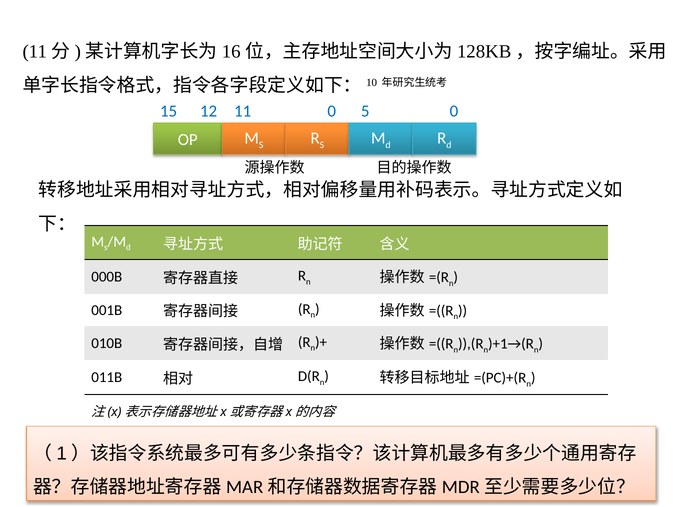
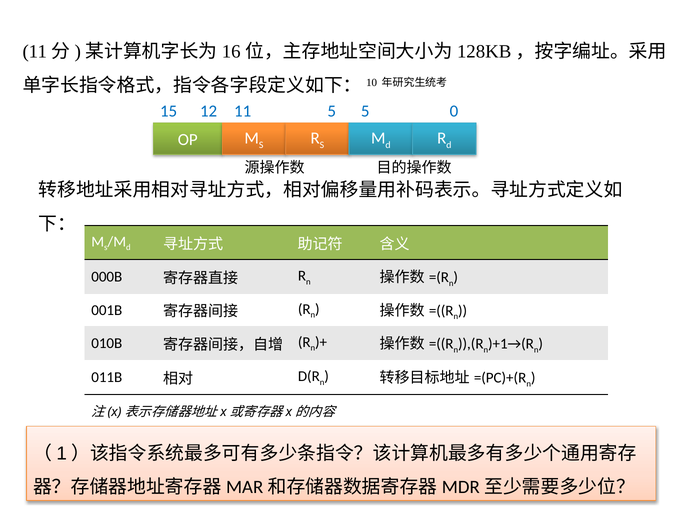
11 0: 0 -> 5
